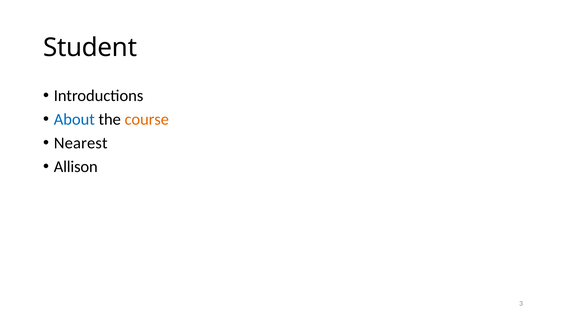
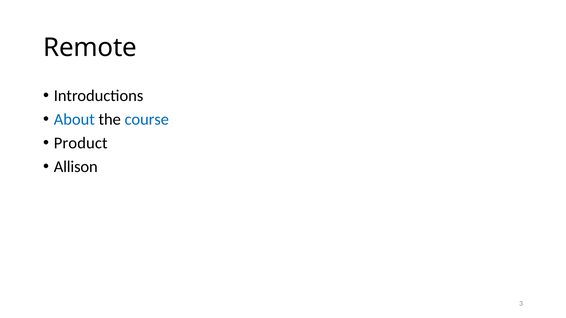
Student: Student -> Remote
course colour: orange -> blue
Nearest: Nearest -> Product
